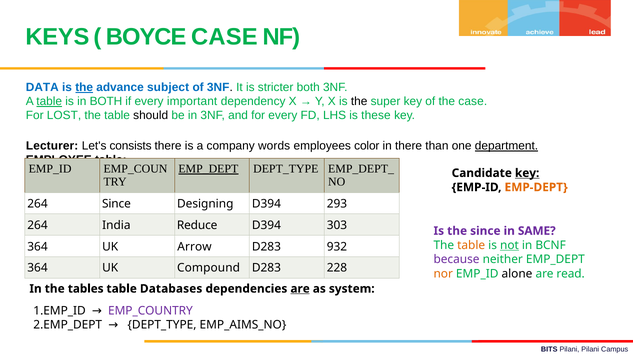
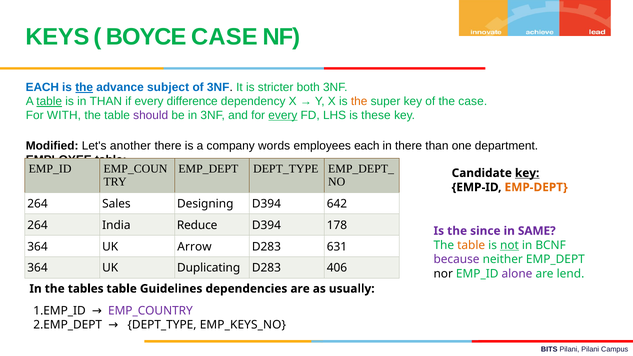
DATA at (42, 87): DATA -> EACH
in BOTH: BOTH -> THAN
important: important -> difference
the at (359, 101) colour: black -> orange
LOST: LOST -> WITH
should colour: black -> purple
every at (283, 115) underline: none -> present
Lecturer: Lecturer -> Modified
consists: consists -> another
employees color: color -> each
department underline: present -> none
EMP_DEPT at (208, 169) underline: present -> none
264 Since: Since -> Sales
293: 293 -> 642
303: 303 -> 178
932: 932 -> 631
Compound: Compound -> Duplicating
228: 228 -> 406
nor colour: orange -> black
alone colour: black -> purple
read: read -> lend
Databases: Databases -> Guidelines
are at (300, 289) underline: present -> none
system: system -> usually
EMP_AIMS_NO: EMP_AIMS_NO -> EMP_KEYS_NO
